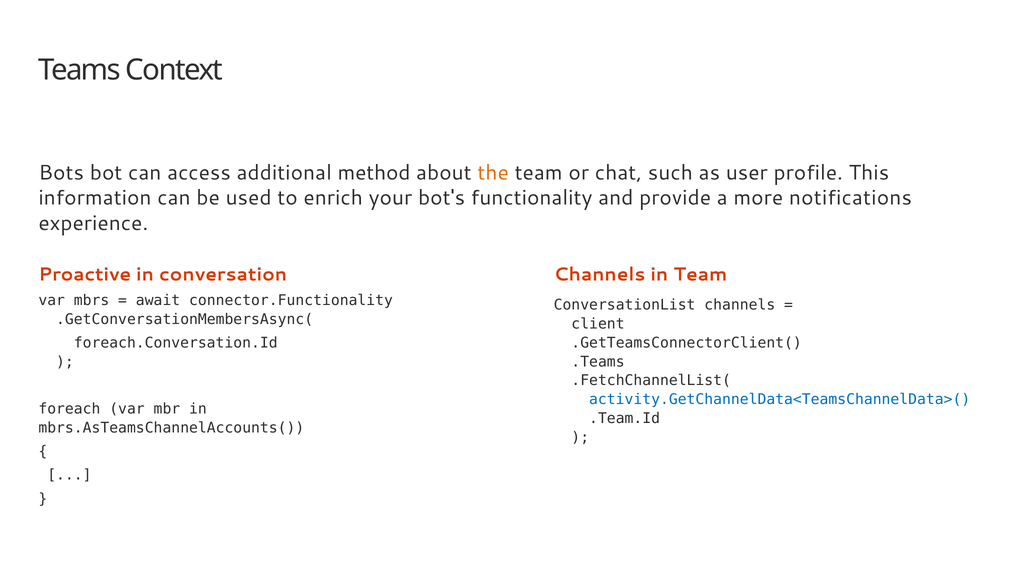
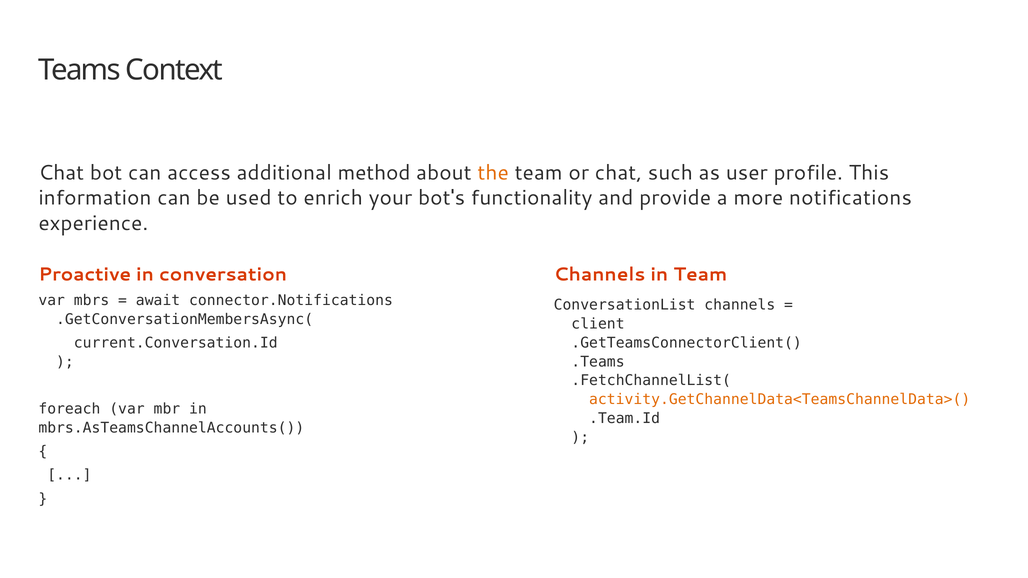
Bots at (61, 173): Bots -> Chat
connector.Functionality: connector.Functionality -> connector.Notifications
foreach.Conversation.Id: foreach.Conversation.Id -> current.Conversation.Id
activity.GetChannelData<TeamsChannelData>( colour: blue -> orange
